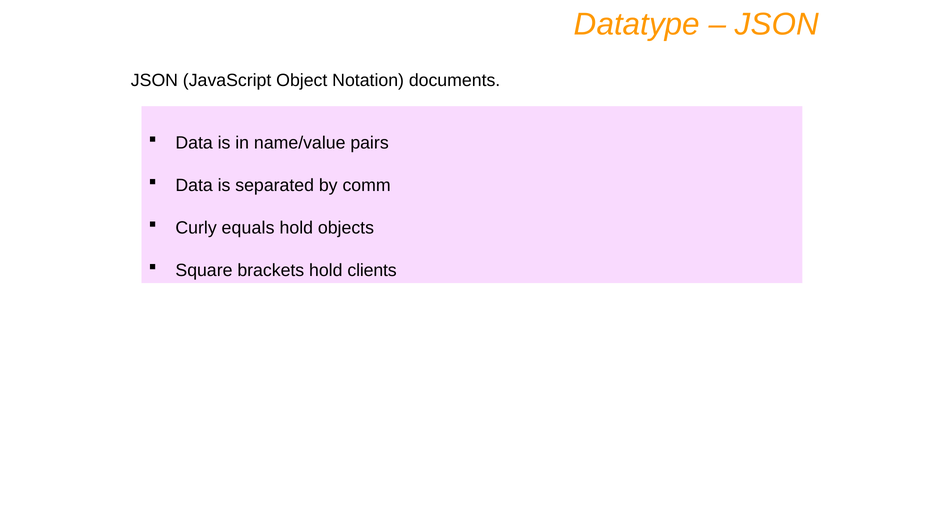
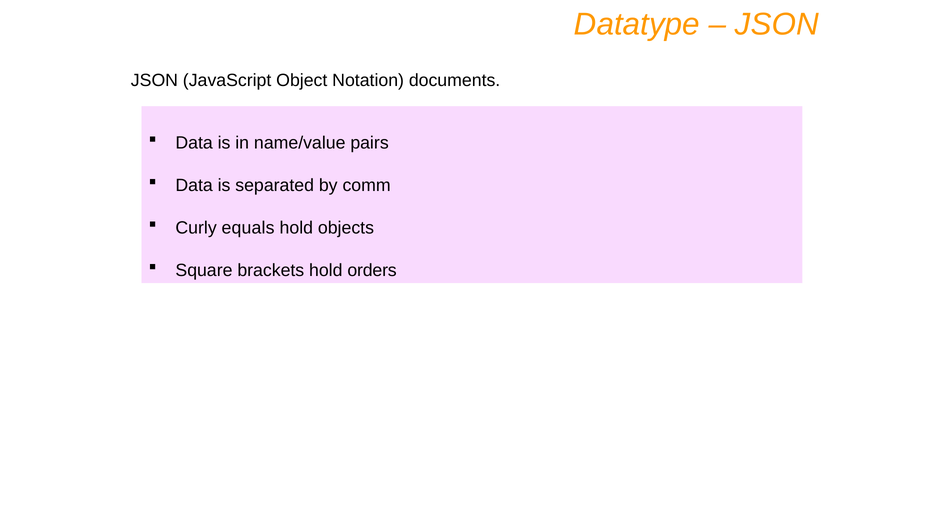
clients: clients -> orders
